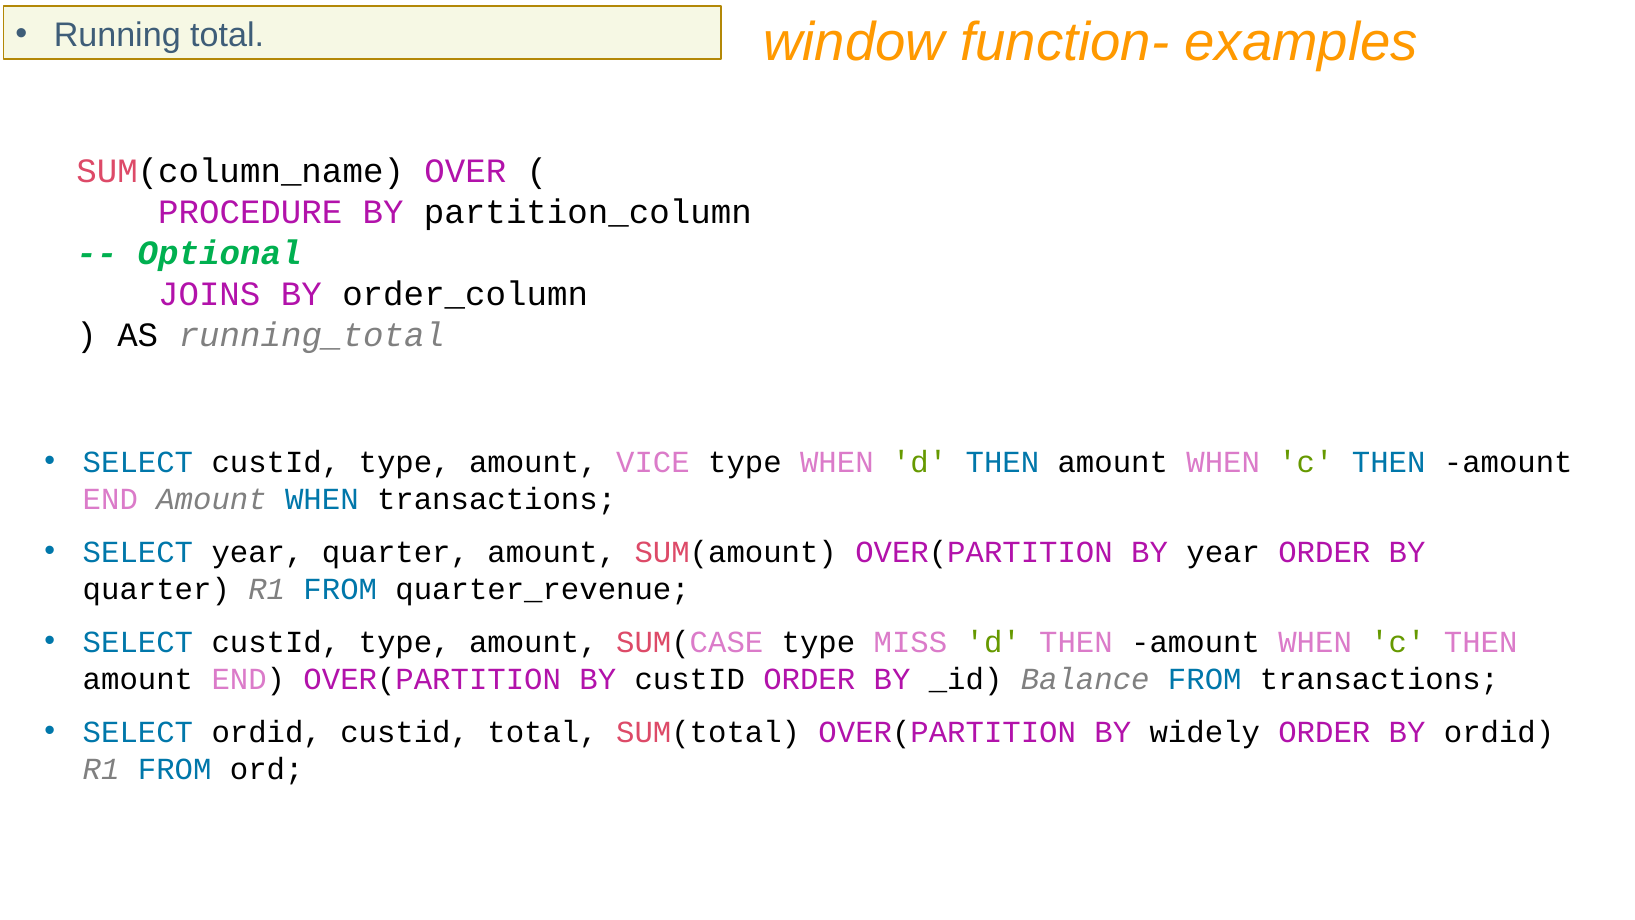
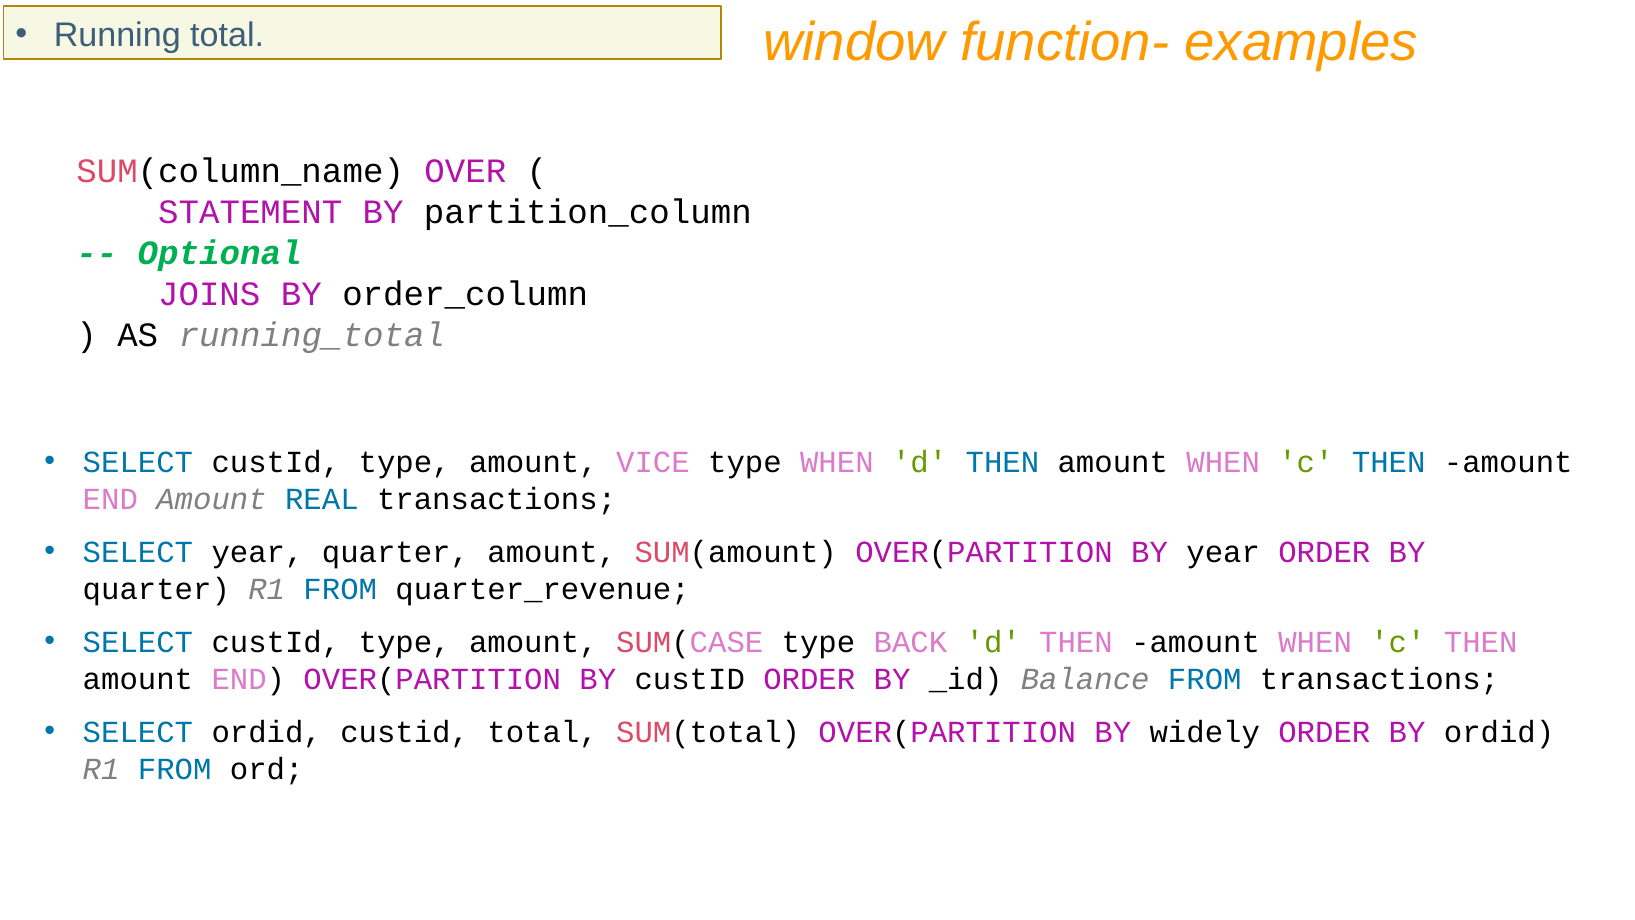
PROCEDURE: PROCEDURE -> STATEMENT
END Amount WHEN: WHEN -> REAL
MISS: MISS -> BACK
